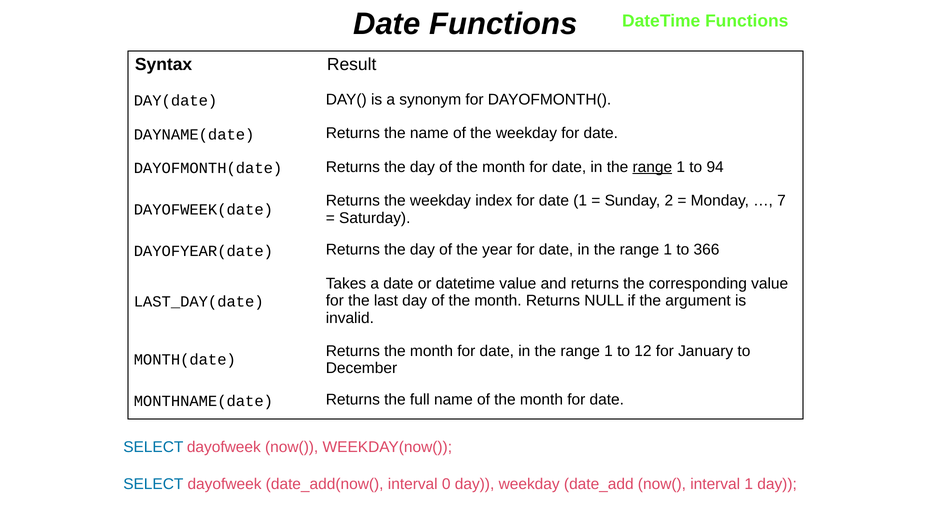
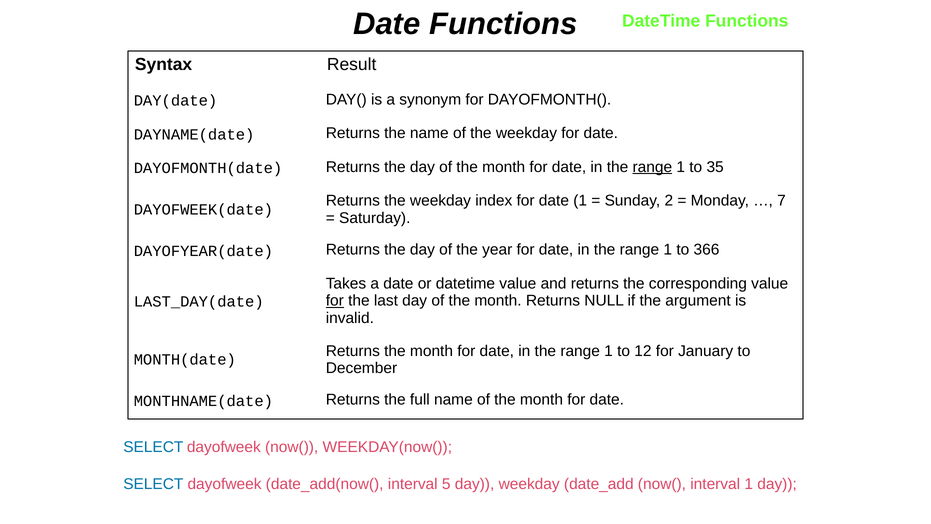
94: 94 -> 35
for at (335, 301) underline: none -> present
0: 0 -> 5
